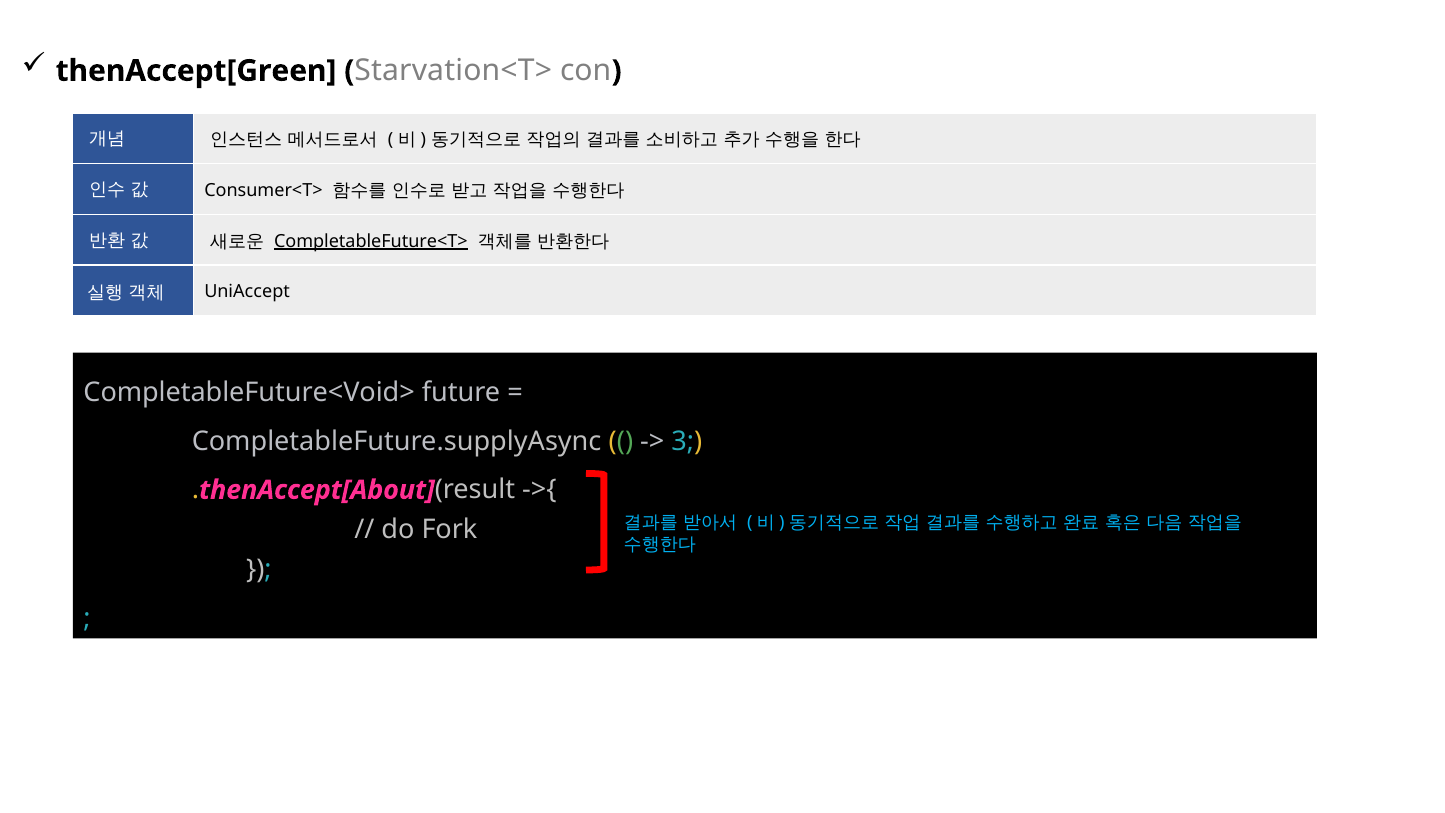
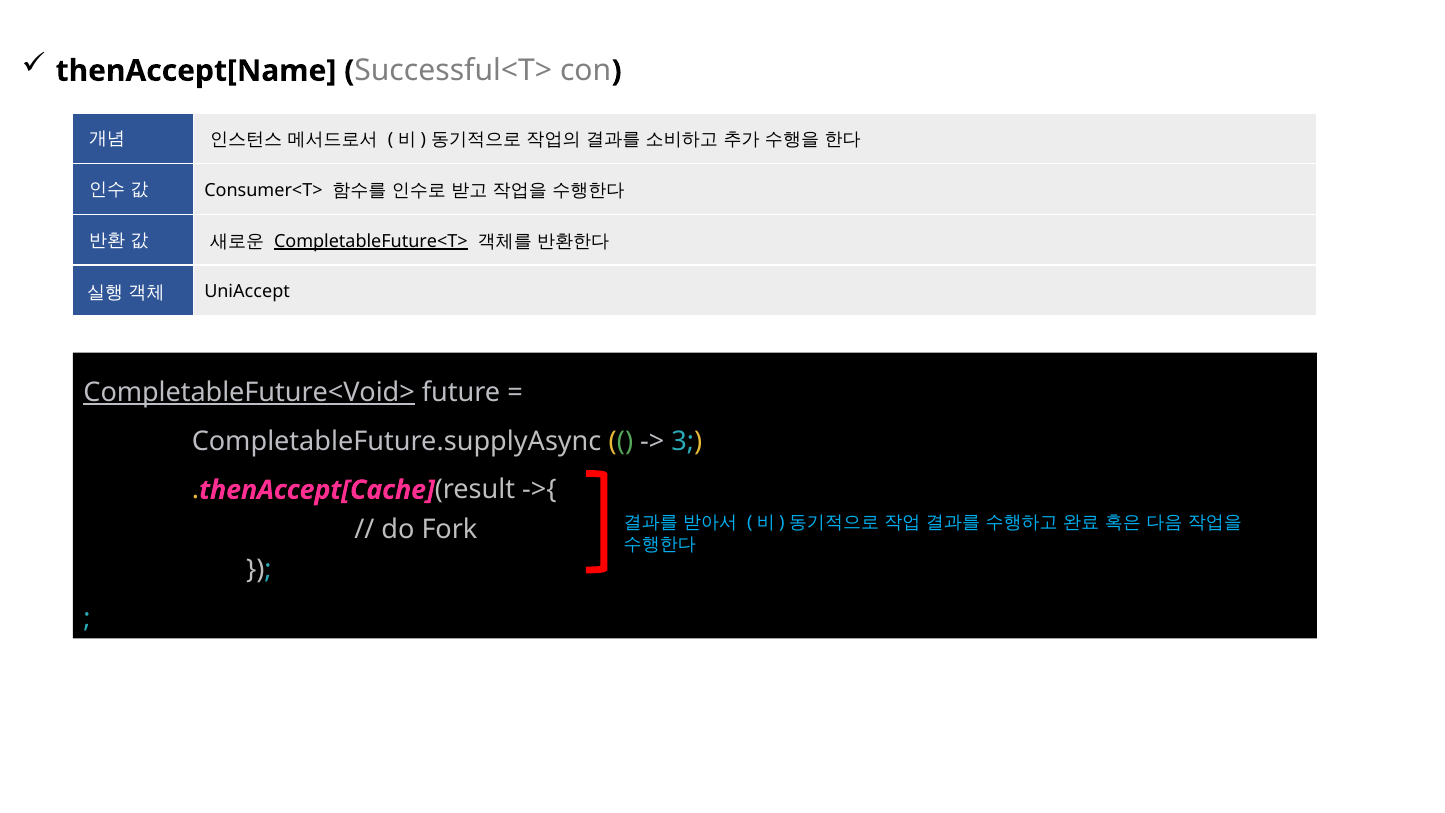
thenAccept[Green: thenAccept[Green -> thenAccept[Name
Starvation<T>: Starvation<T> -> Successful<T>
CompletableFuture<Void> underline: none -> present
thenAccept[About: thenAccept[About -> thenAccept[Cache
